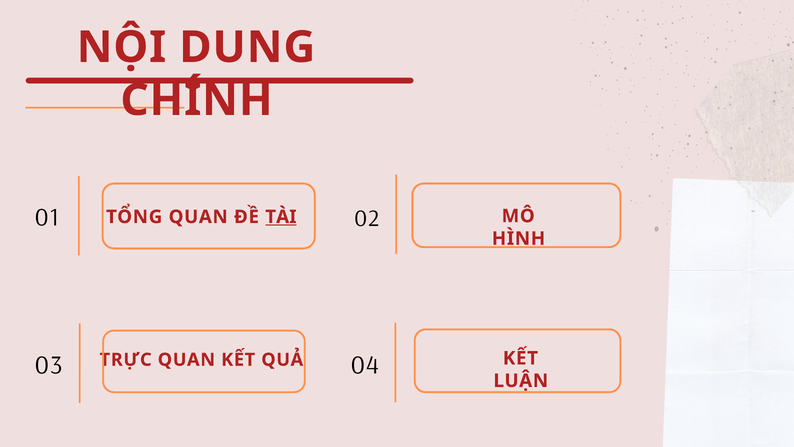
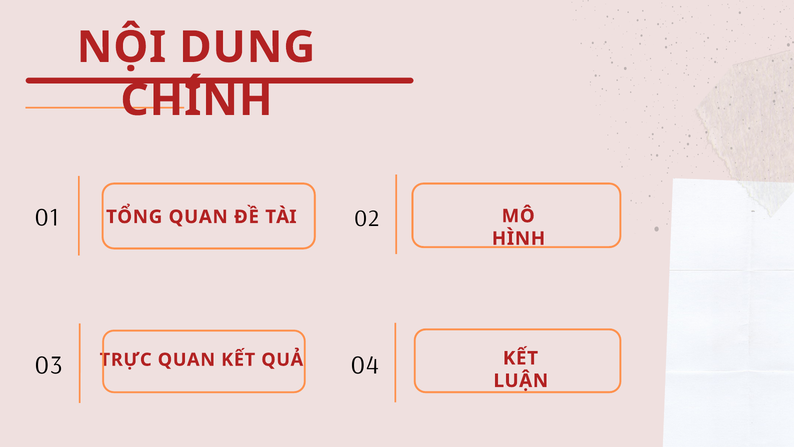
TÀI underline: present -> none
